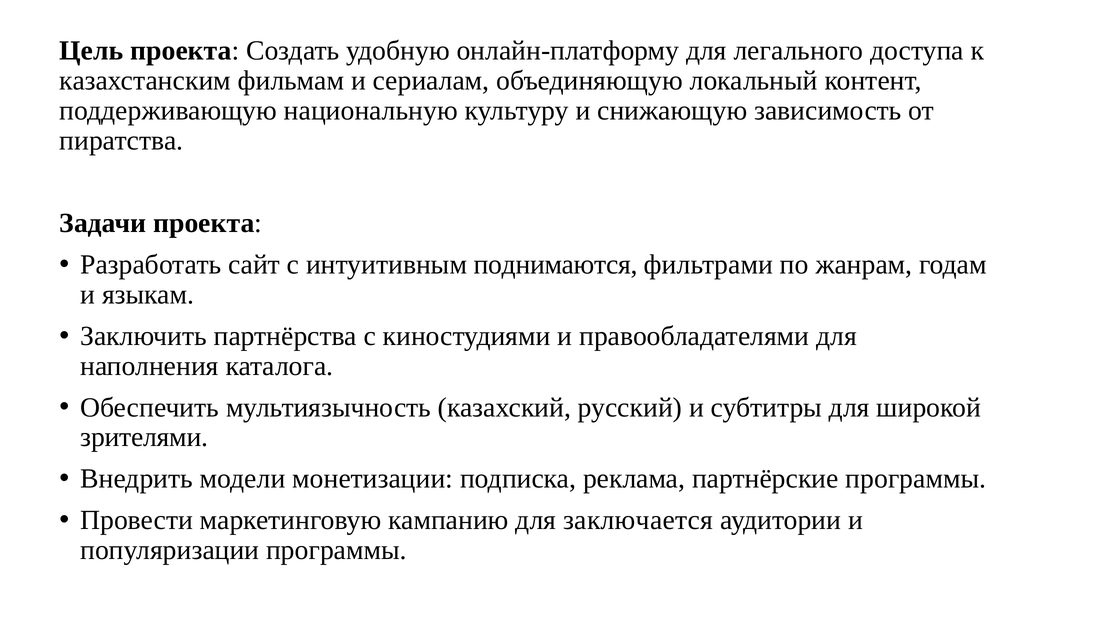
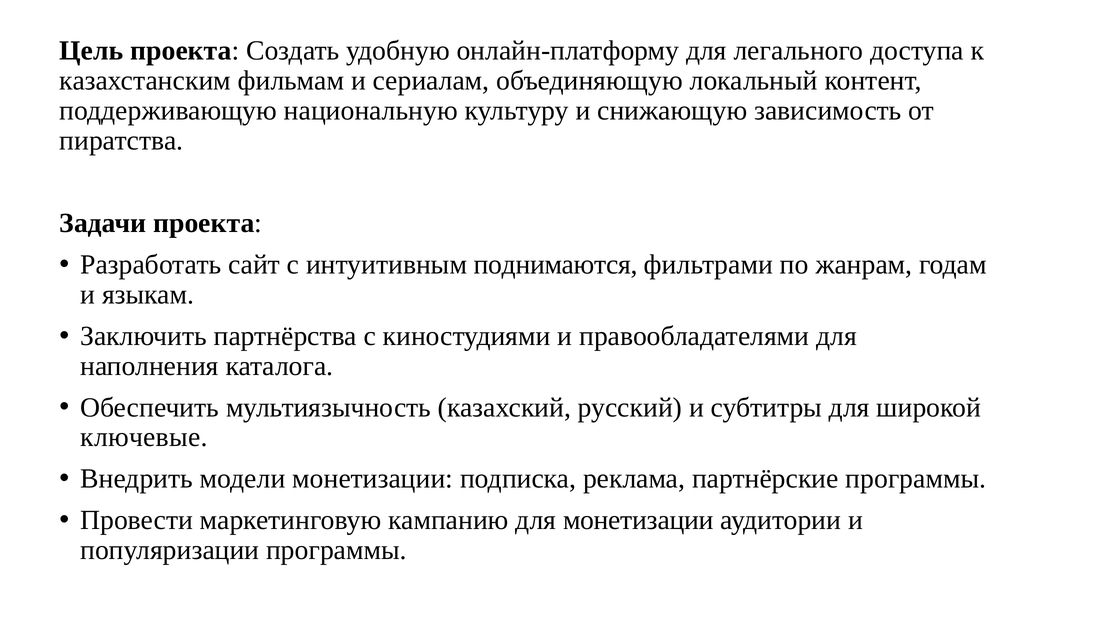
зрителями: зрителями -> ключевые
для заключается: заключается -> монетизации
